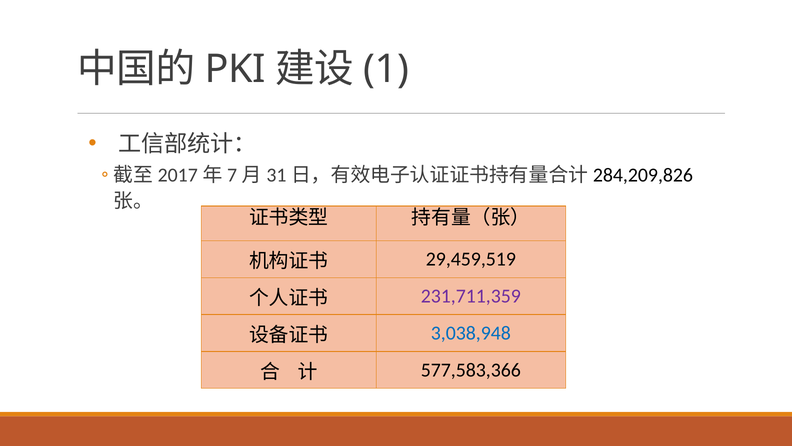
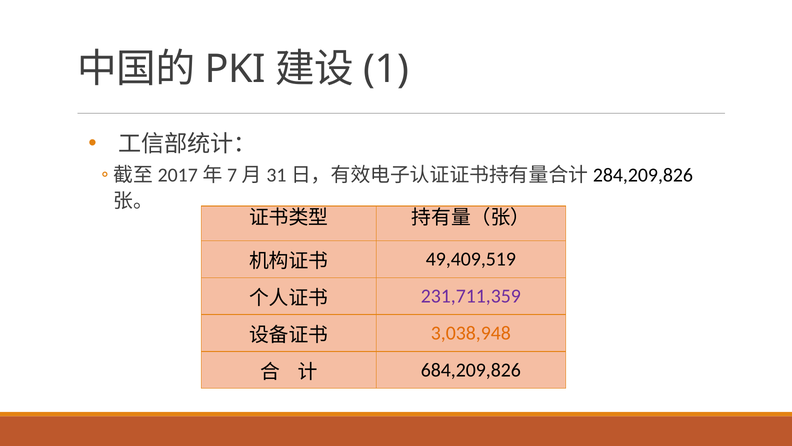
29,459,519: 29,459,519 -> 49,409,519
3,038,948 colour: blue -> orange
577,583,366: 577,583,366 -> 684,209,826
